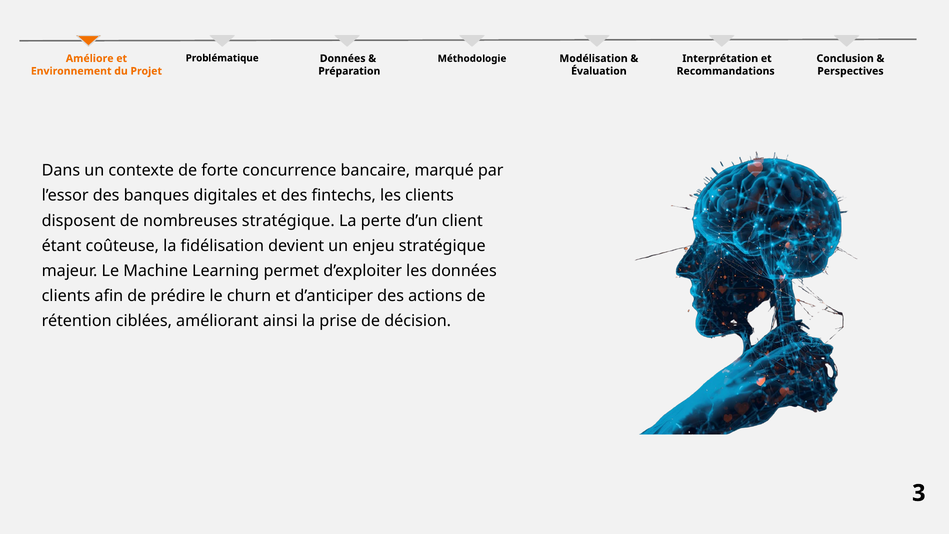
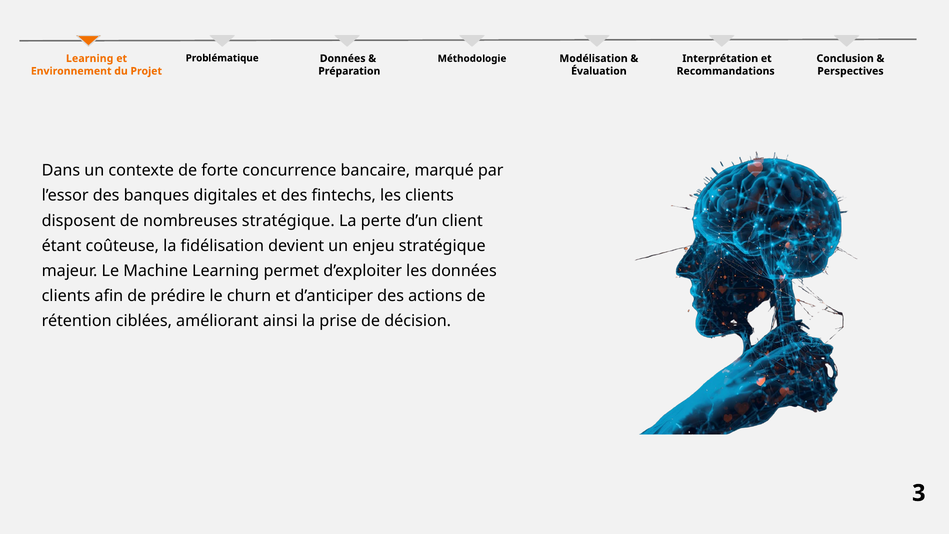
Améliore at (90, 58): Améliore -> Learning
